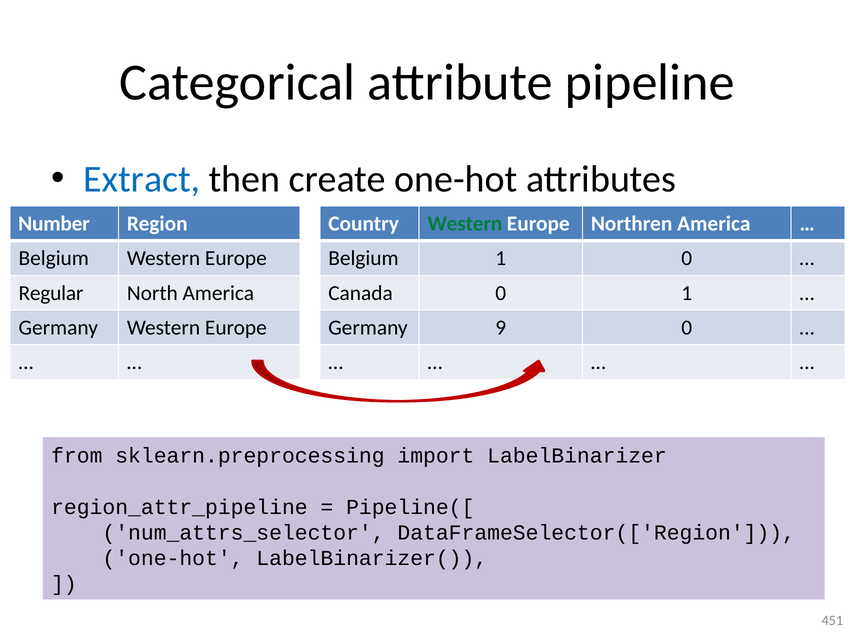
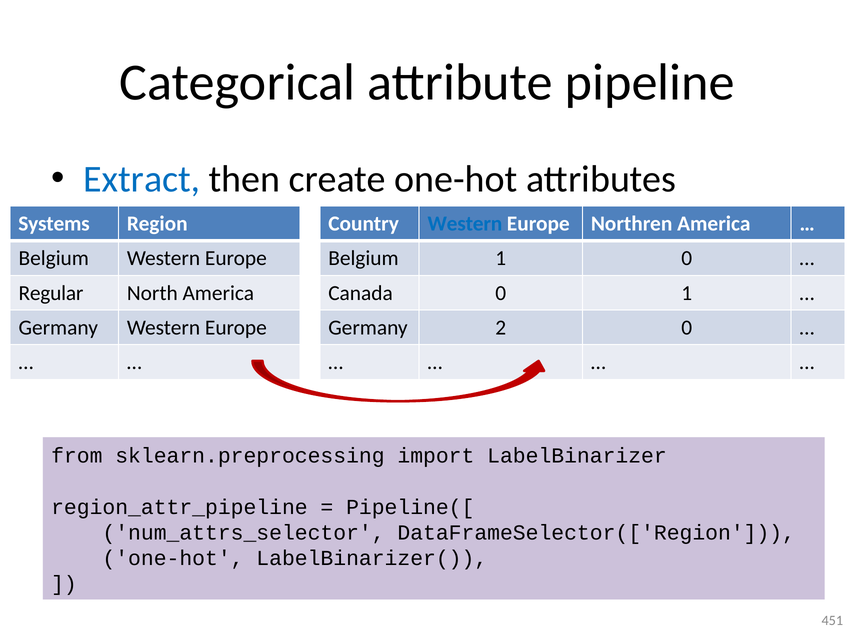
Number: Number -> Systems
Western at (465, 224) colour: green -> blue
9: 9 -> 2
